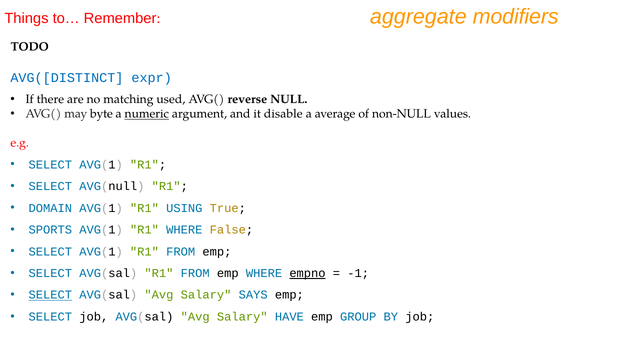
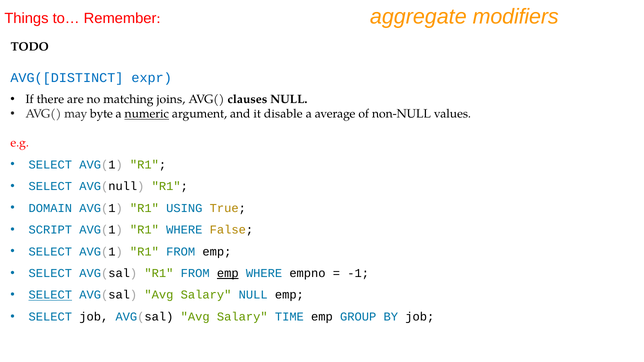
used: used -> joins
reverse: reverse -> clauses
SPORTS: SPORTS -> SCRIPT
emp at (228, 273) underline: none -> present
empno underline: present -> none
Salary SAYS: SAYS -> NULL
HAVE: HAVE -> TIME
